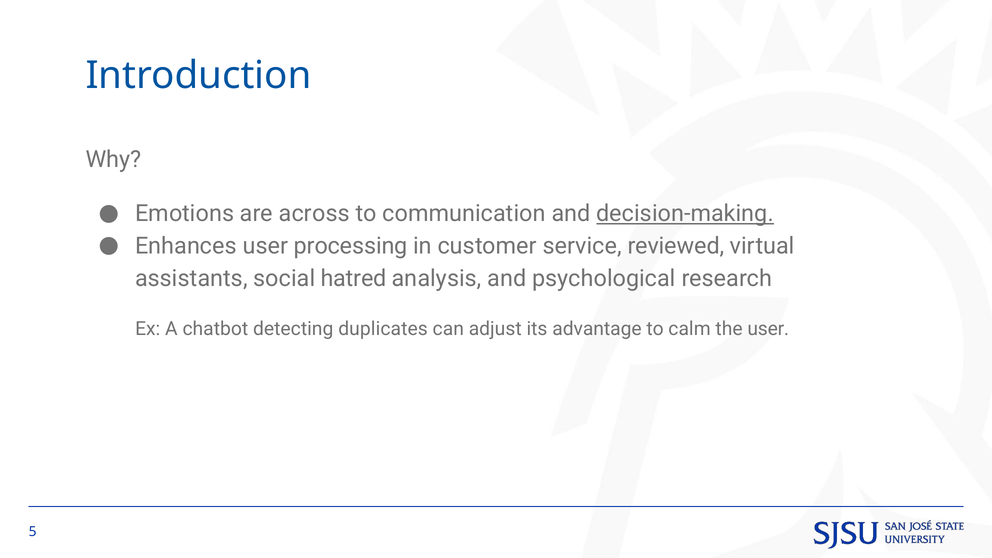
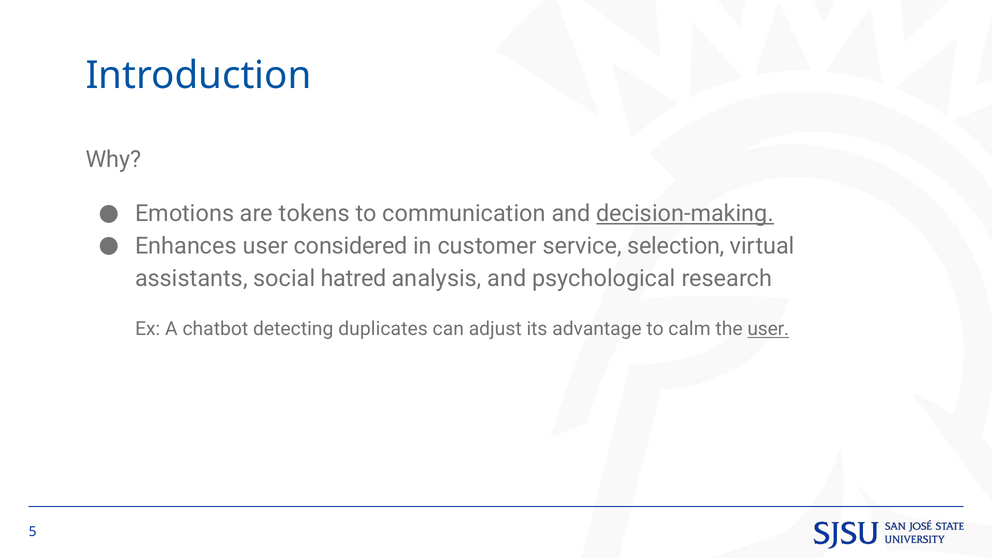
across: across -> tokens
processing: processing -> considered
reviewed: reviewed -> selection
user at (768, 329) underline: none -> present
